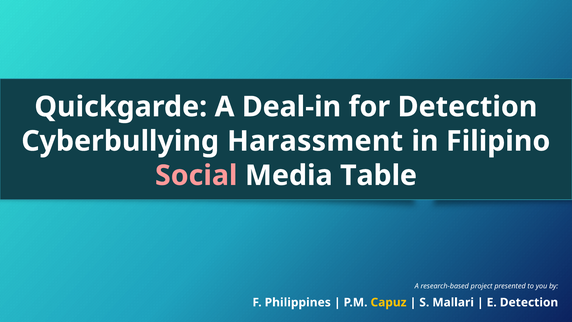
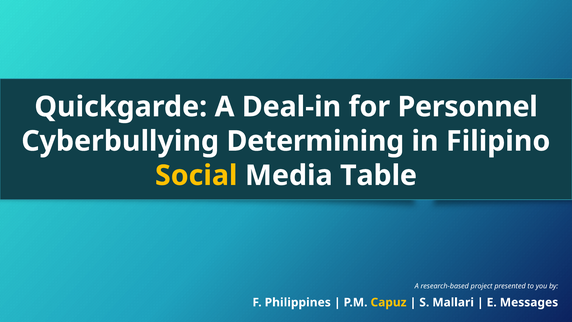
for Detection: Detection -> Personnel
Harassment: Harassment -> Determining
Social colour: pink -> yellow
E Detection: Detection -> Messages
